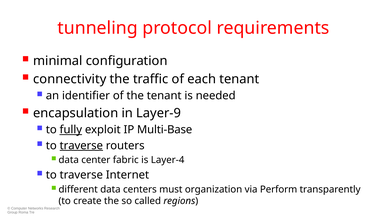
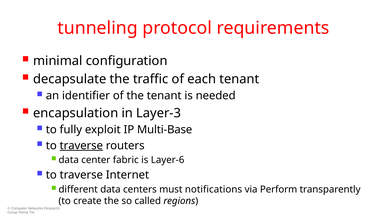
connectivity: connectivity -> decapsulate
Layer-9: Layer-9 -> Layer-3
fully underline: present -> none
Layer-4: Layer-4 -> Layer-6
organization: organization -> notifications
